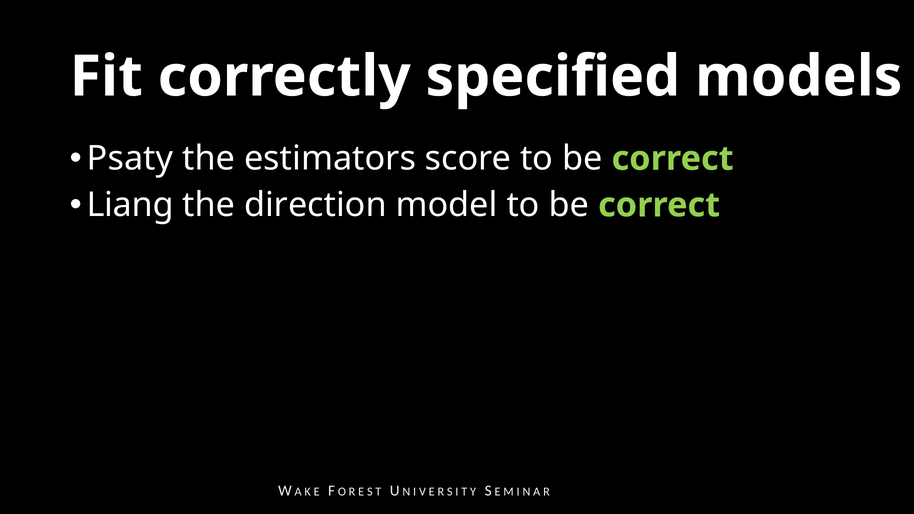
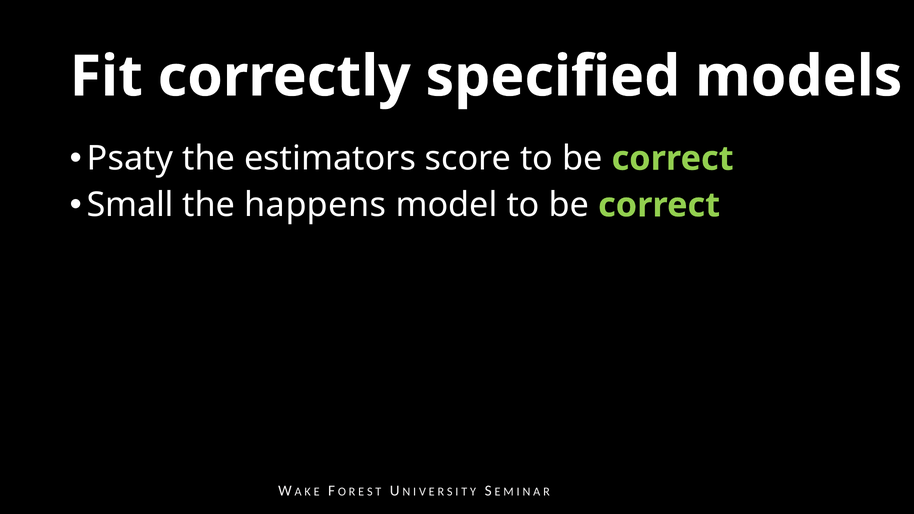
Liang: Liang -> Small
direction: direction -> happens
